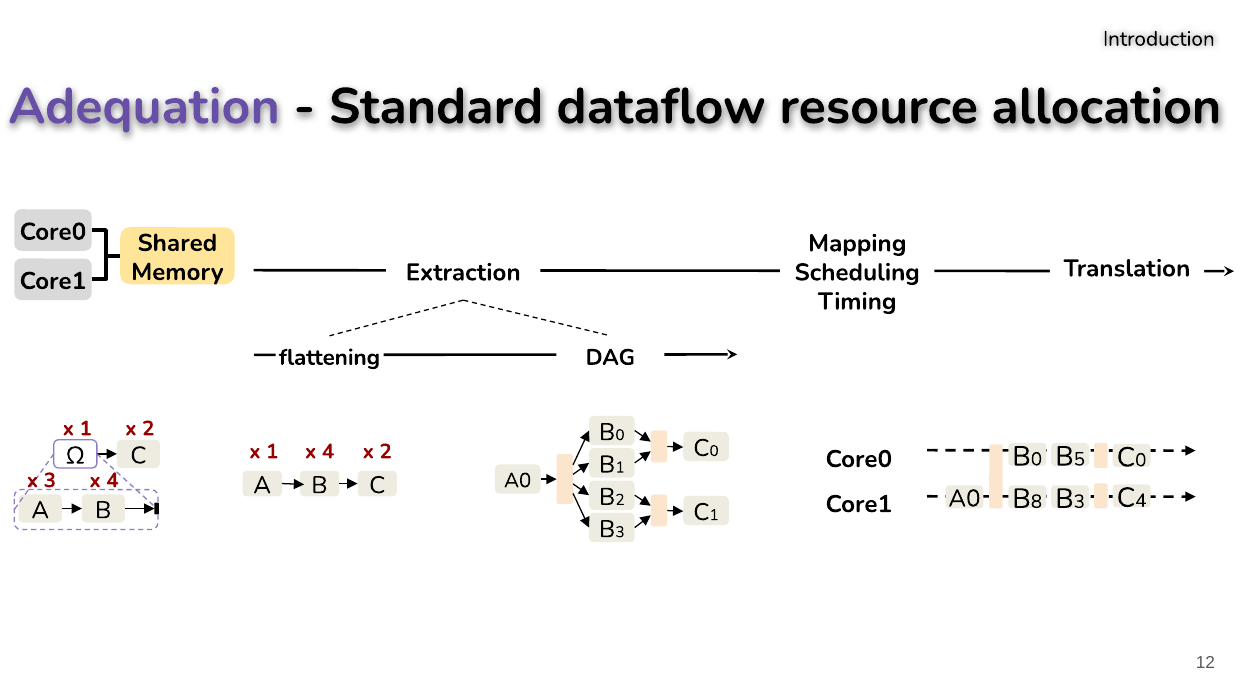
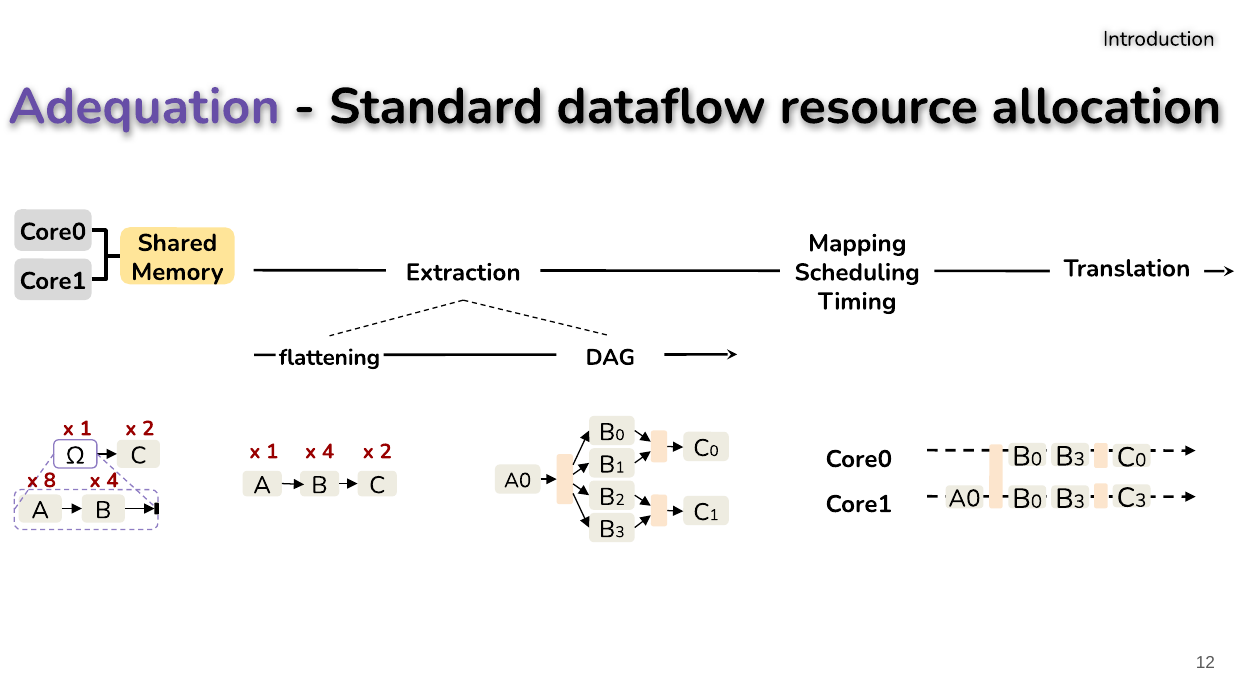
5 at (1079, 459): 5 -> 3
x 3: 3 -> 8
C 4: 4 -> 3
8 at (1036, 501): 8 -> 0
